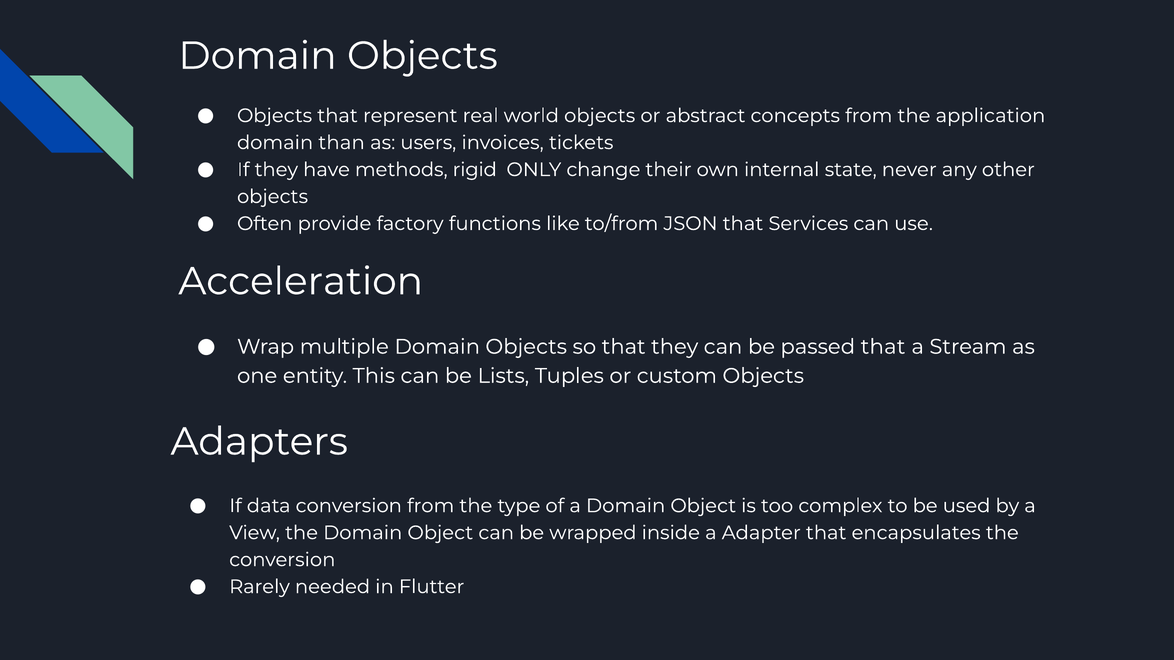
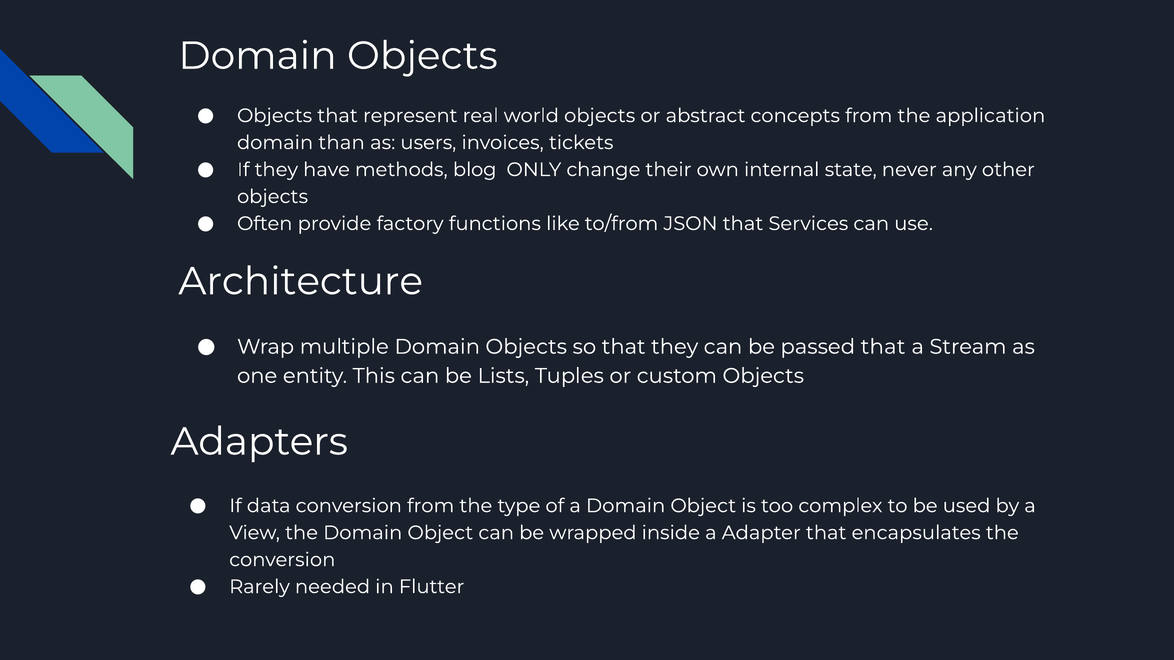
rigid: rigid -> blog
Acceleration: Acceleration -> Architecture
